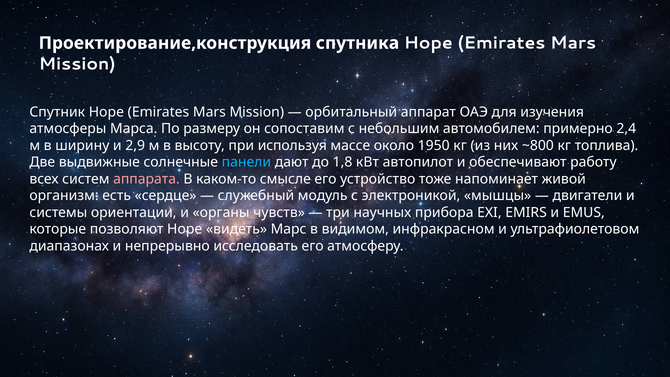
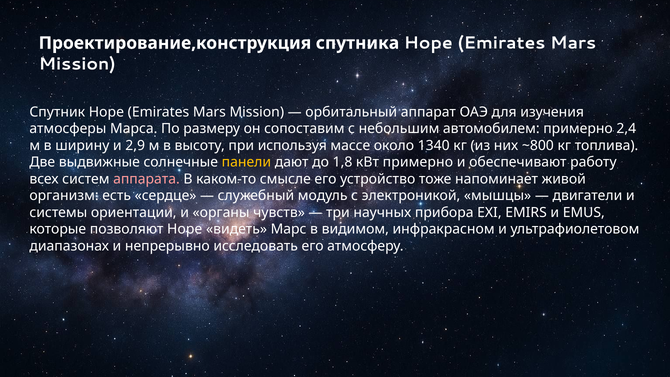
1950: 1950 -> 1340
панели colour: light blue -> yellow
кВт автопилот: автопилот -> примерно
